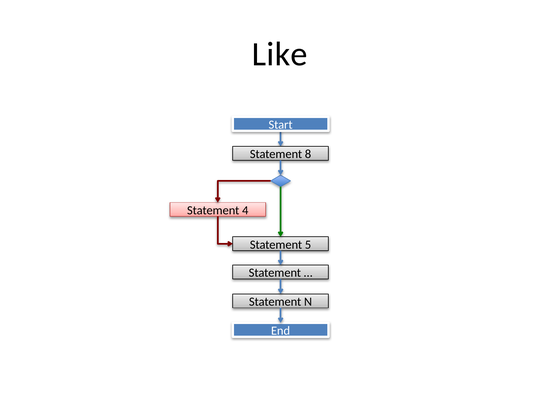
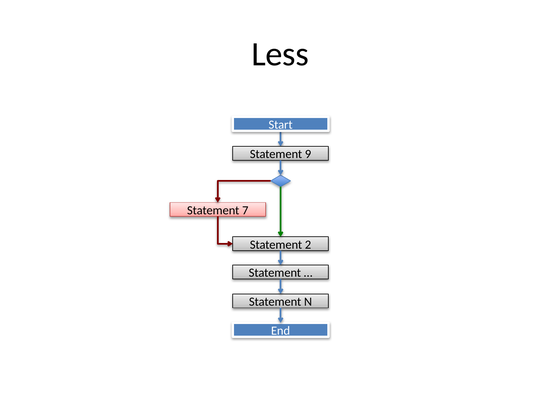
Like: Like -> Less
8: 8 -> 9
4: 4 -> 7
5: 5 -> 2
